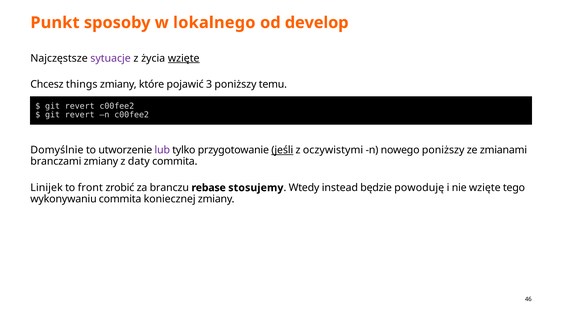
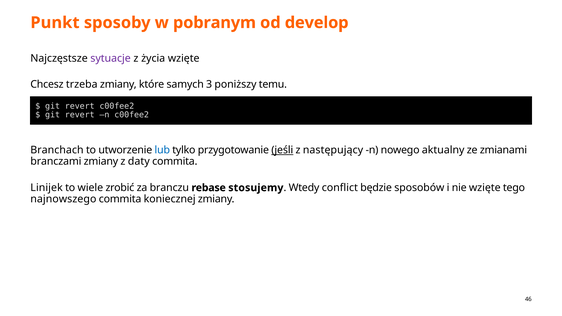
lokalnego: lokalnego -> pobranym
wzięte at (184, 58) underline: present -> none
things: things -> trzeba
pojawić: pojawić -> samych
Domyślnie: Domyślnie -> Branchach
lub colour: purple -> blue
oczywistymi: oczywistymi -> następujący
nowego poniższy: poniższy -> aktualny
front: front -> wiele
instead: instead -> conflict
powoduję: powoduję -> sposobów
wykonywaniu: wykonywaniu -> najnowszego
